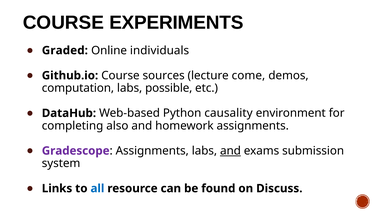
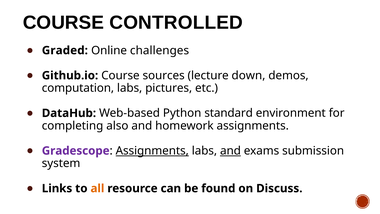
EXPERIMENTS: EXPERIMENTS -> CONTROLLED
individuals: individuals -> challenges
come: come -> down
possible: possible -> pictures
causality: causality -> standard
Assignments at (152, 151) underline: none -> present
all colour: blue -> orange
